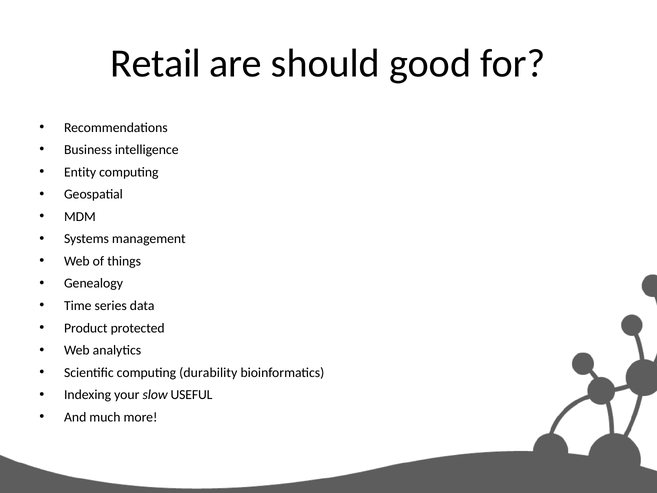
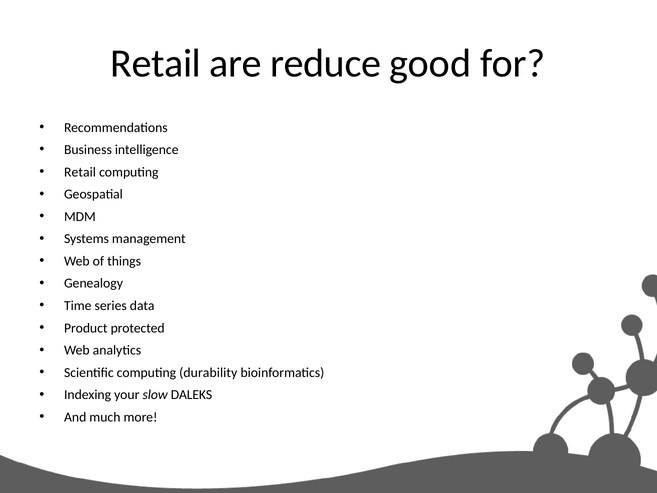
should: should -> reduce
Entity at (80, 172): Entity -> Retail
USEFUL: USEFUL -> DALEKS
